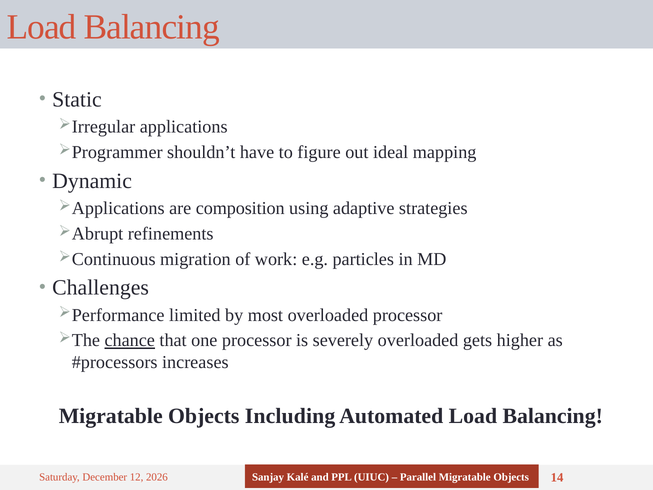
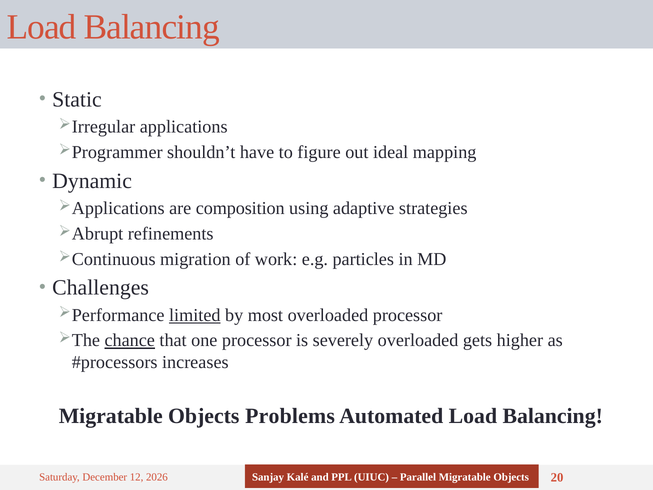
limited underline: none -> present
Including: Including -> Problems
14: 14 -> 20
